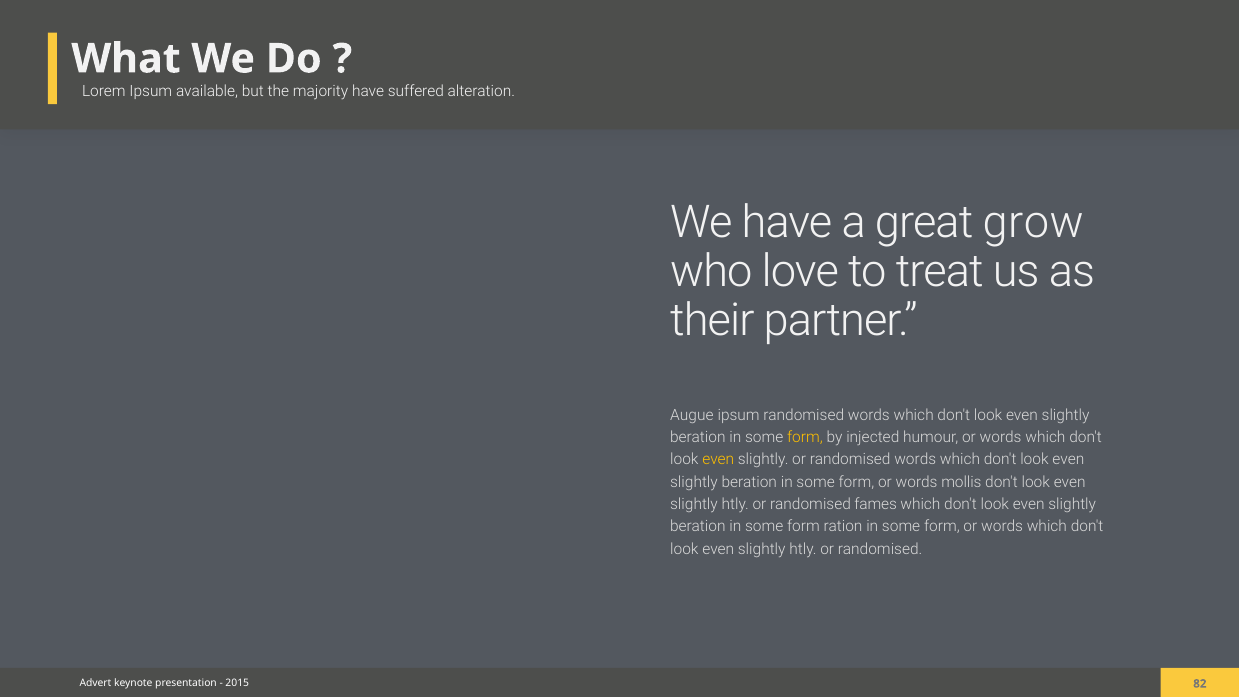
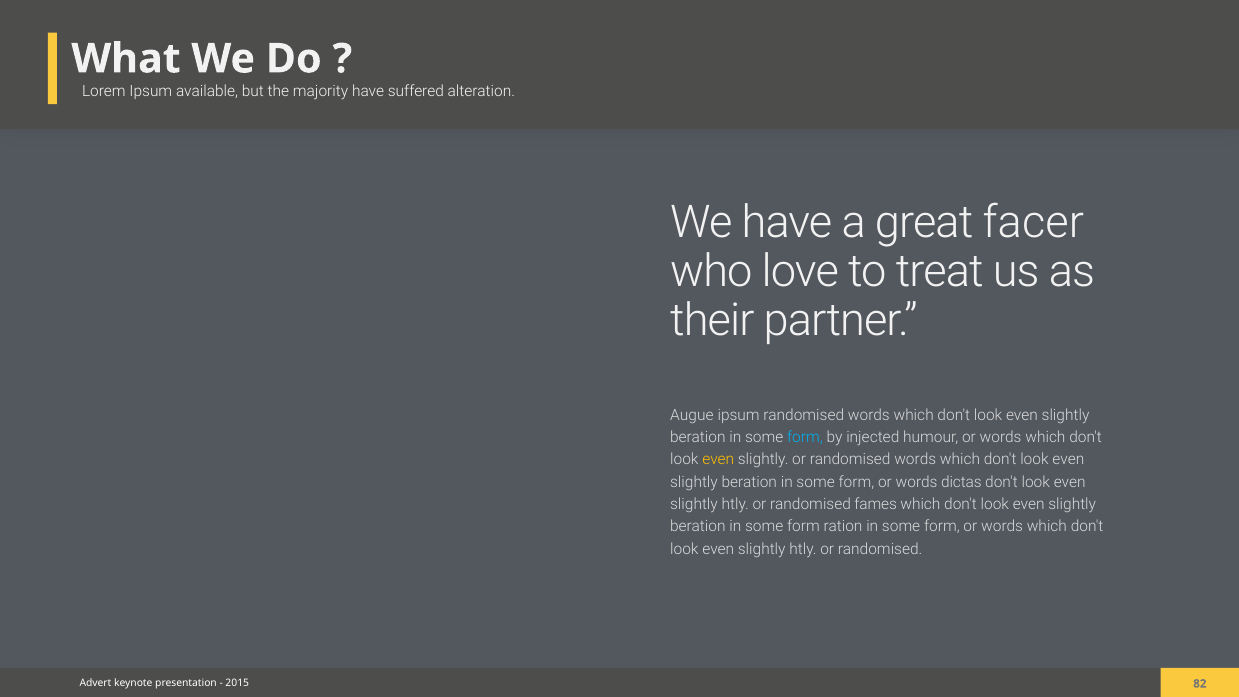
grow: grow -> facer
form at (805, 437) colour: yellow -> light blue
mollis: mollis -> dictas
